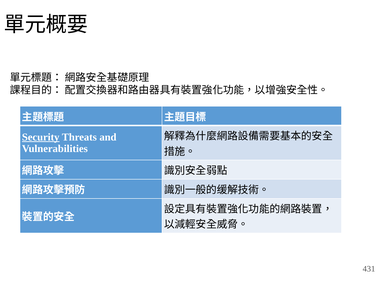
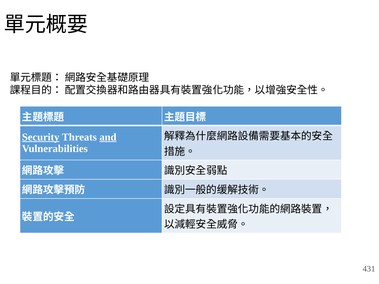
and underline: none -> present
